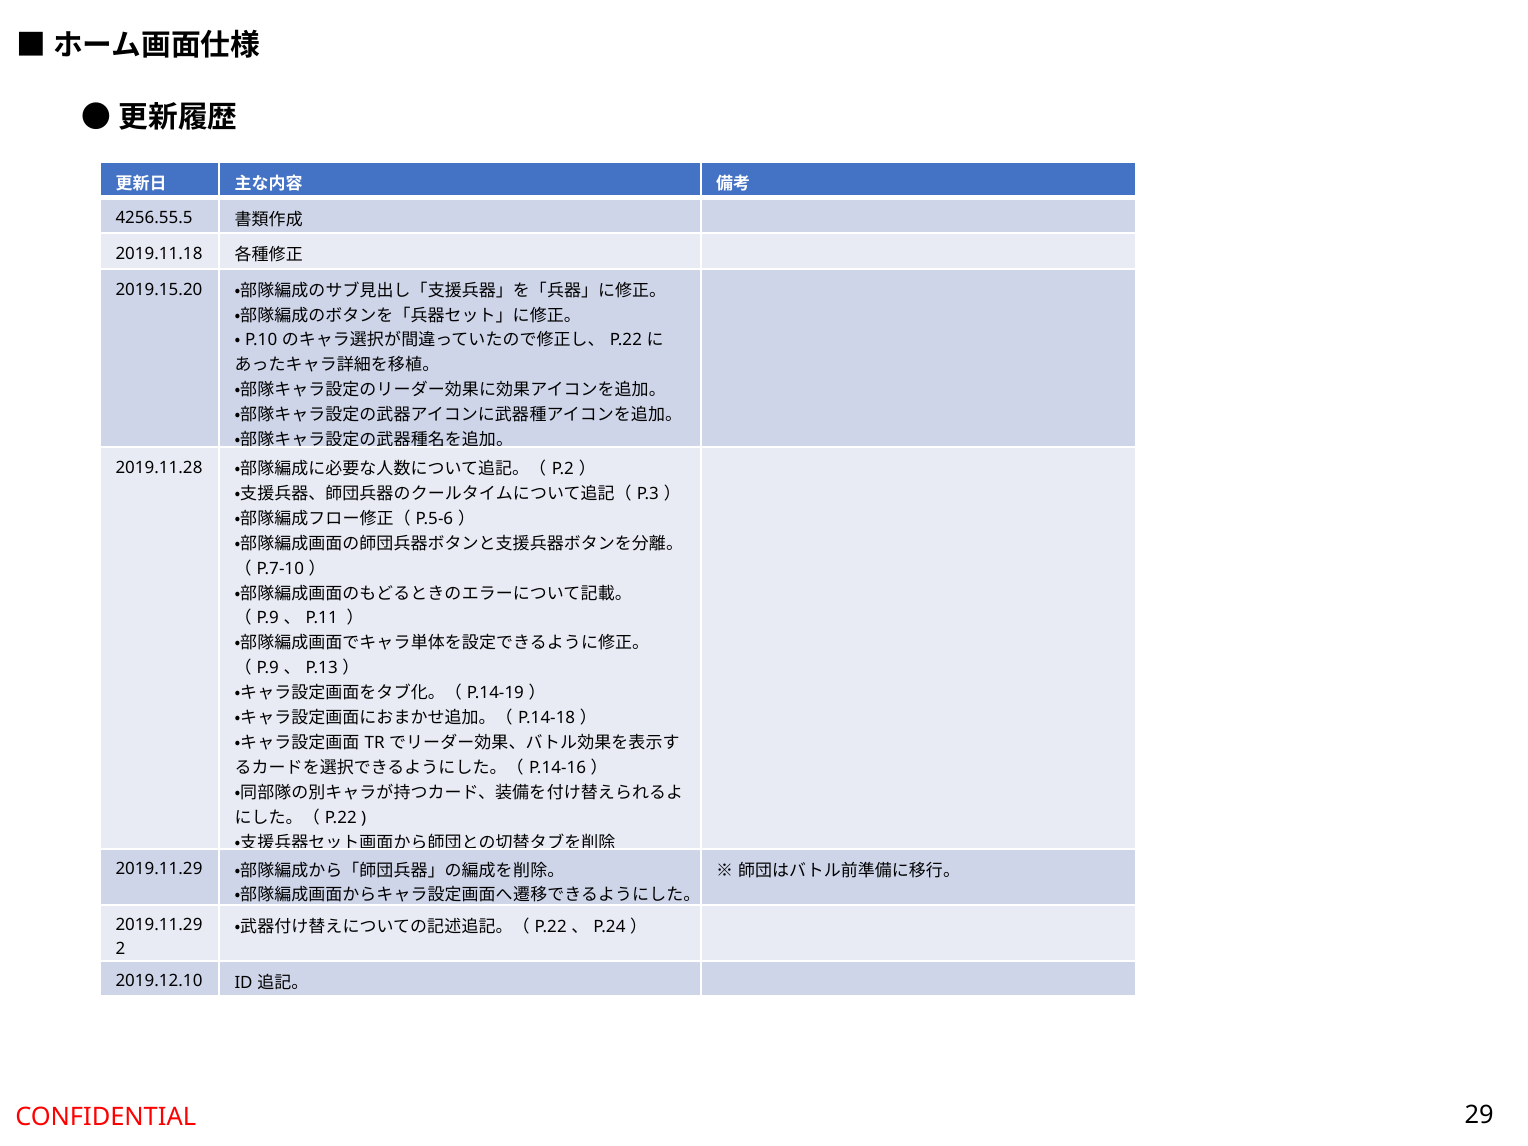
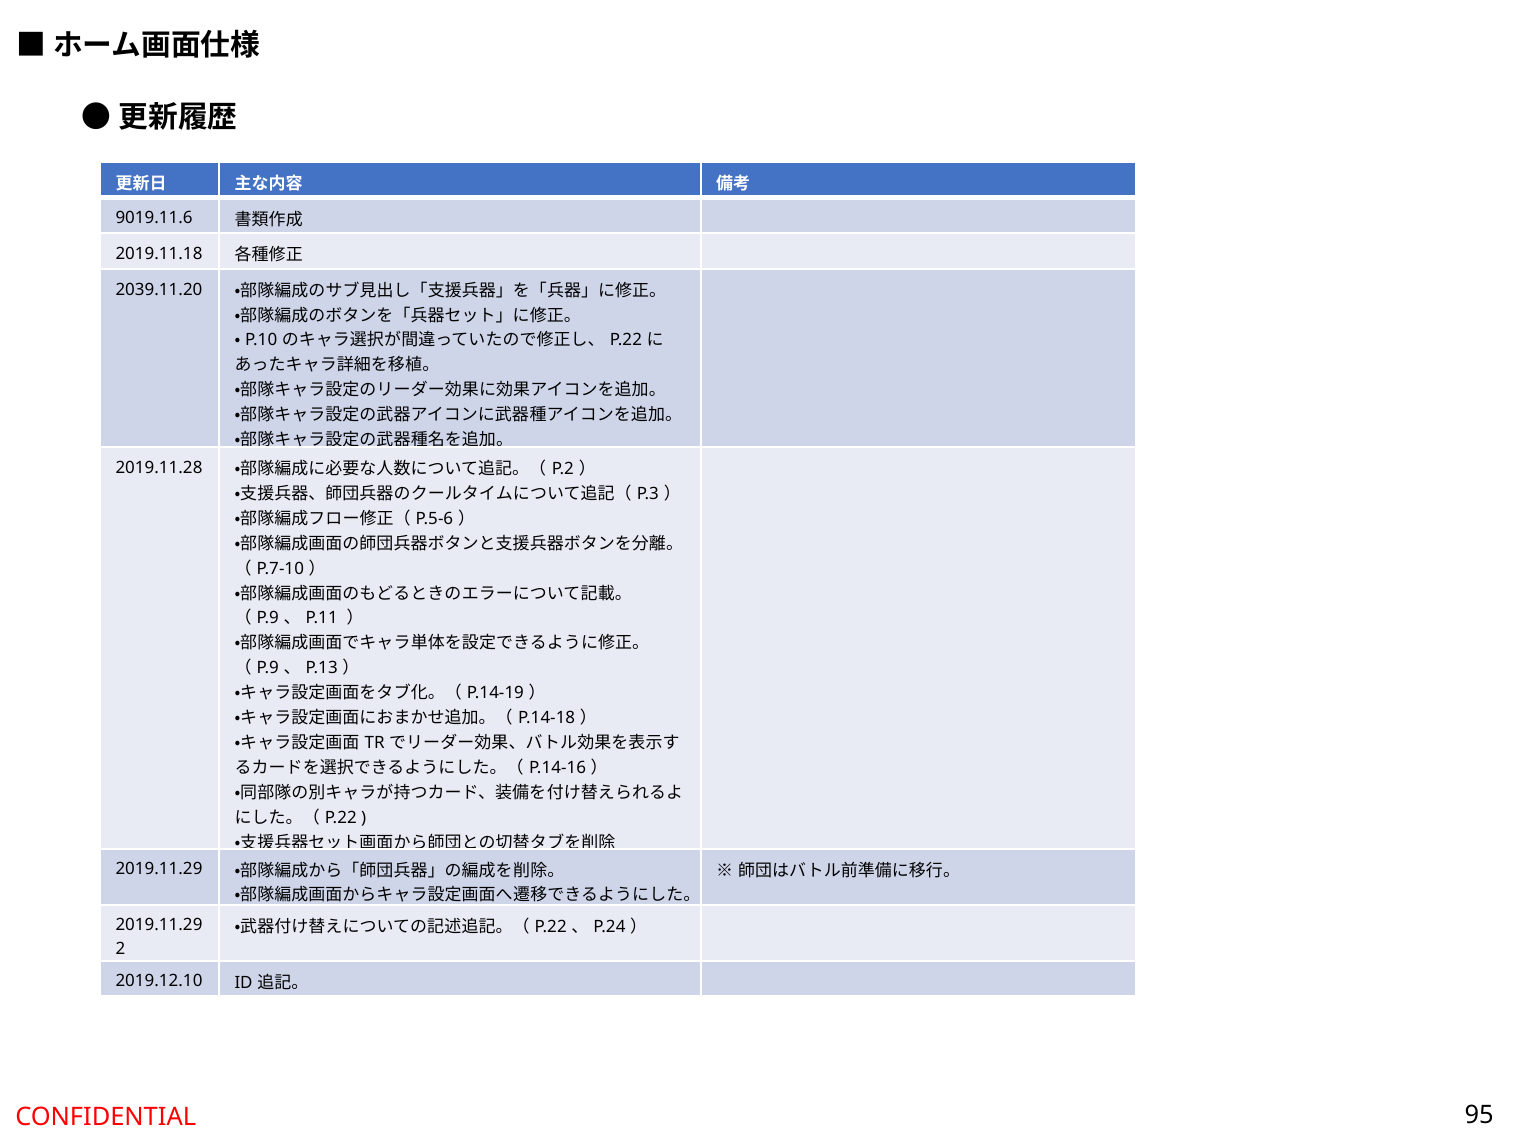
4256.55.5: 4256.55.5 -> 9019.11.6
2019.15.20: 2019.15.20 -> 2039.11.20
29: 29 -> 95
